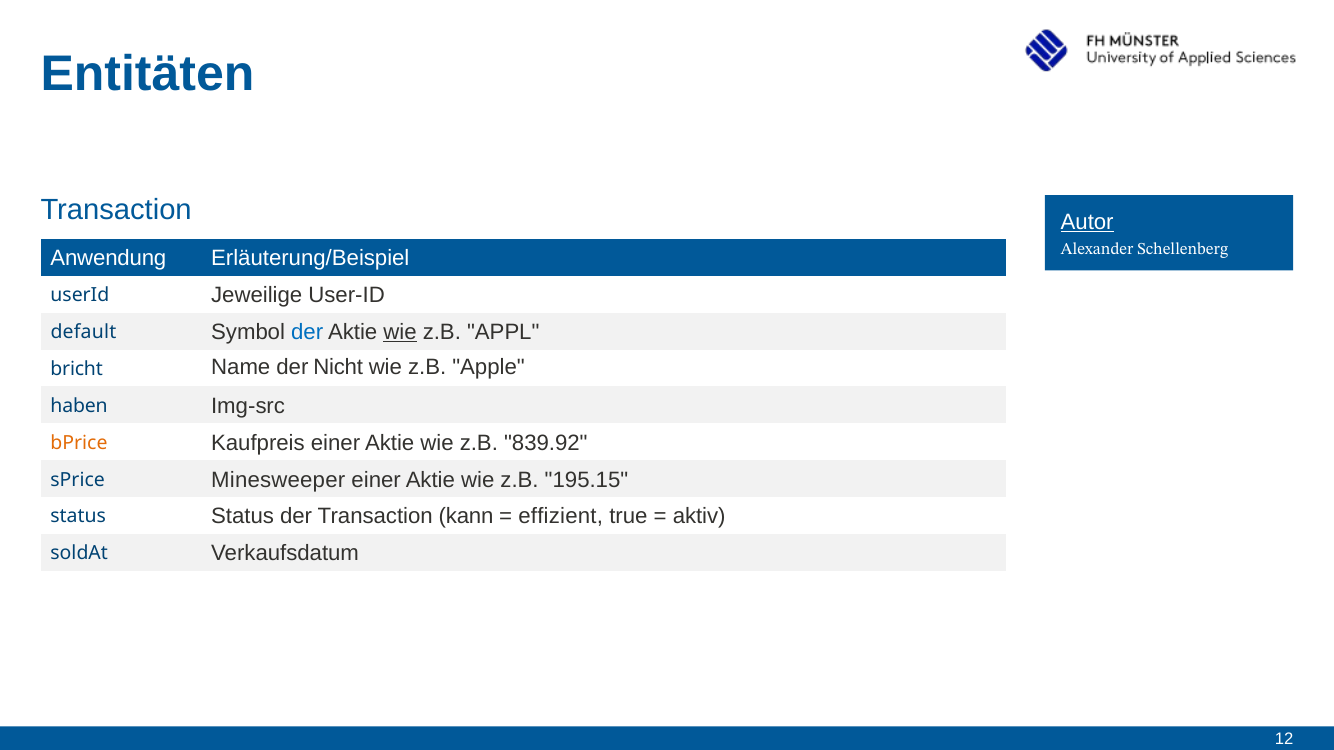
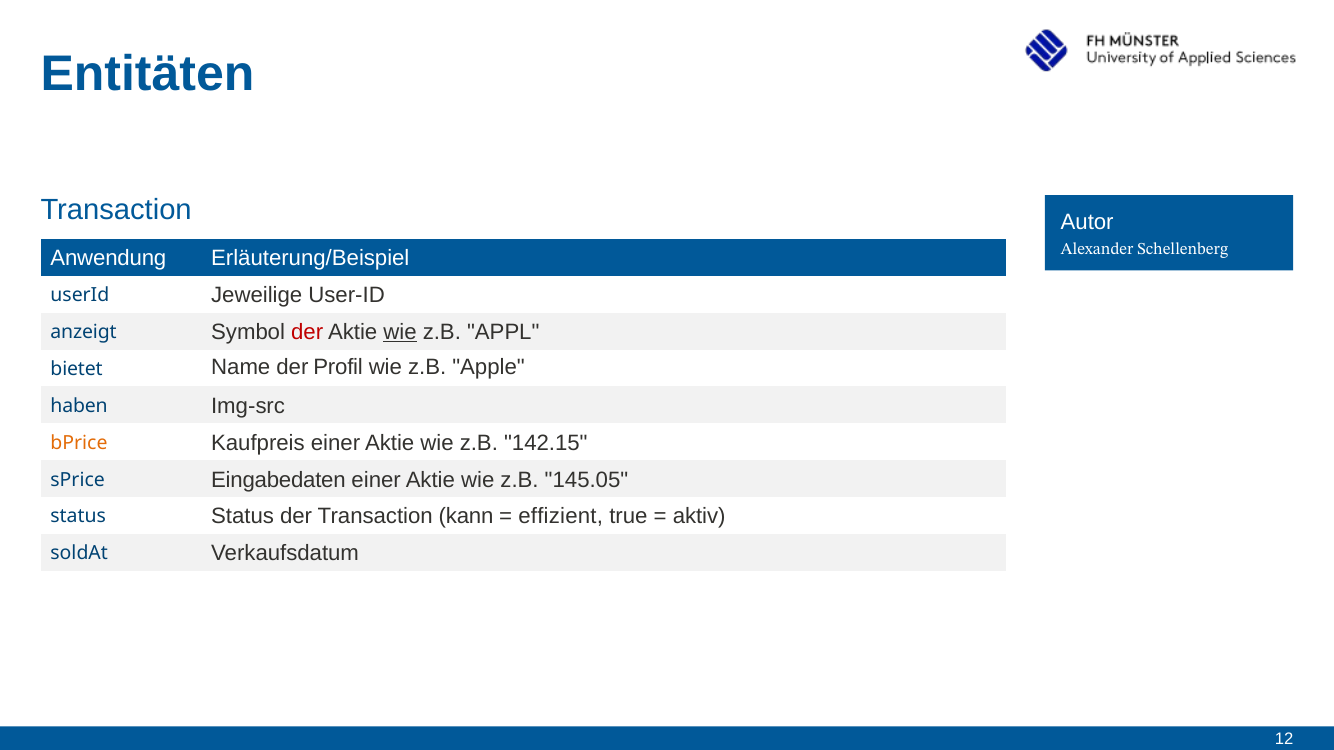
Autor underline: present -> none
default: default -> anzeigt
der at (307, 332) colour: blue -> red
bricht: bricht -> bietet
Nicht: Nicht -> Profil
839.92: 839.92 -> 142.15
Minesweeper: Minesweeper -> Eingabedaten
195.15: 195.15 -> 145.05
